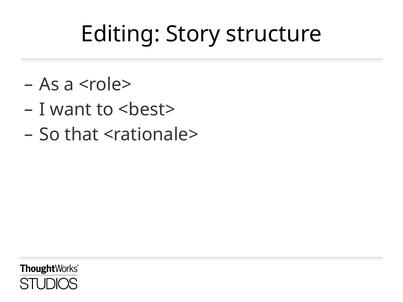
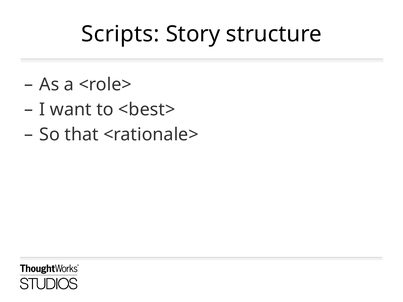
Editing: Editing -> Scripts
